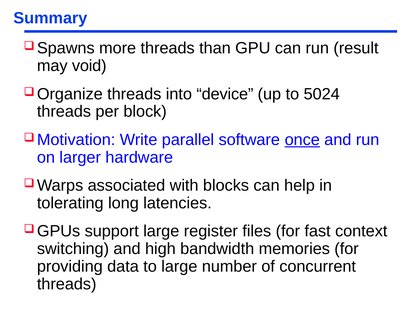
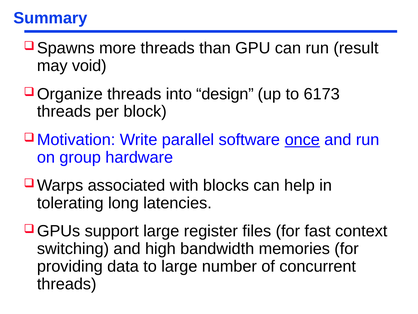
device: device -> design
5024: 5024 -> 6173
larger: larger -> group
